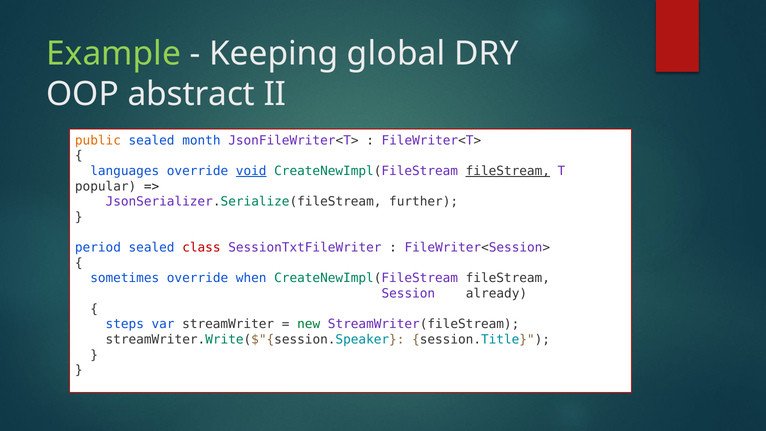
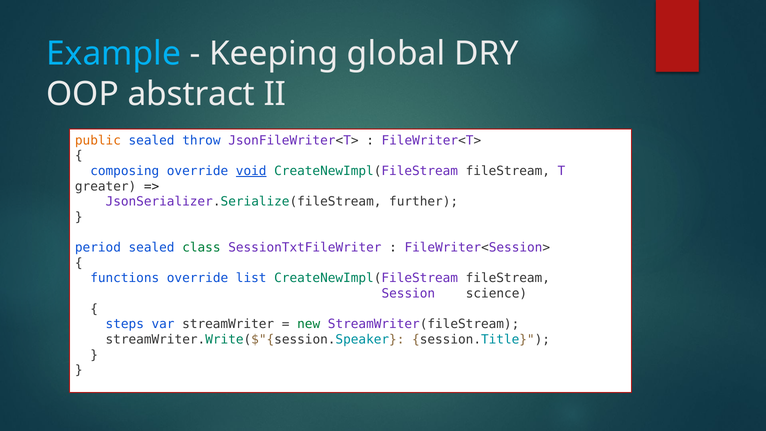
Example colour: light green -> light blue
month: month -> throw
languages: languages -> composing
fileStream at (508, 171) underline: present -> none
popular: popular -> greater
class colour: red -> green
sometimes: sometimes -> functions
when: when -> list
already: already -> science
